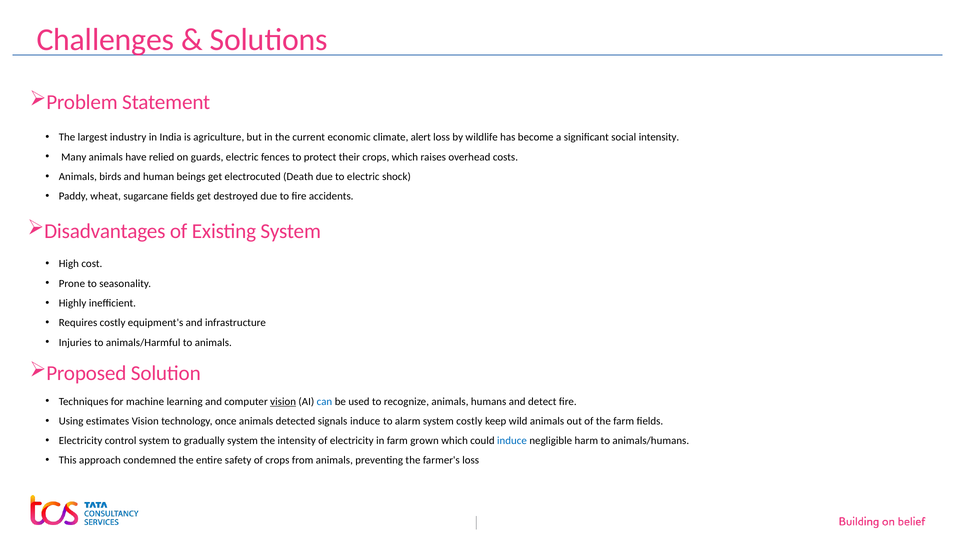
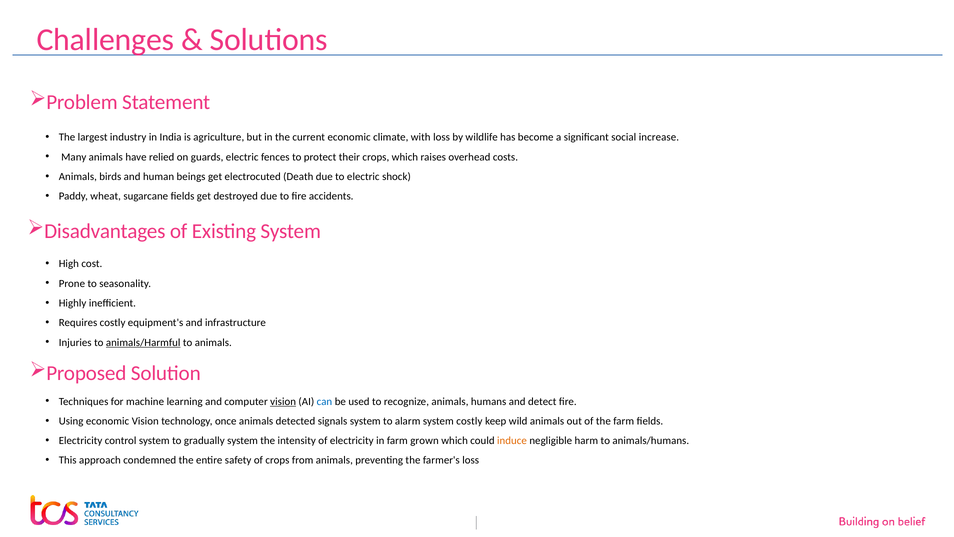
alert: alert -> with
social intensity: intensity -> increase
animals/Harmful underline: none -> present
Using estimates: estimates -> economic
signals induce: induce -> system
induce at (512, 440) colour: blue -> orange
